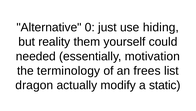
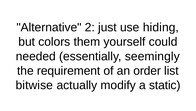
0: 0 -> 2
reality: reality -> colors
motivation: motivation -> seemingly
terminology: terminology -> requirement
frees: frees -> order
dragon: dragon -> bitwise
